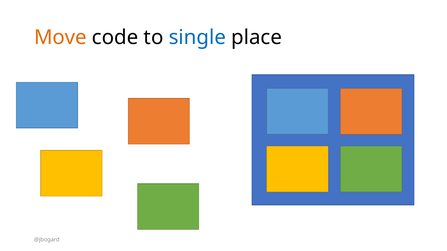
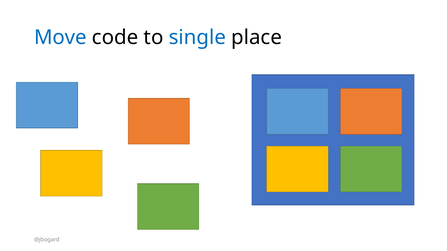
Move colour: orange -> blue
